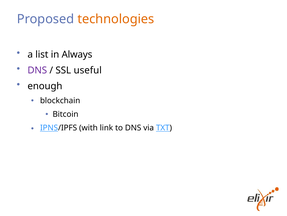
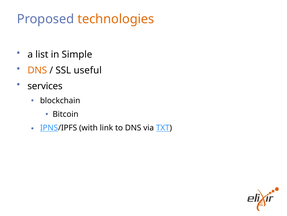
Always: Always -> Simple
DNS at (37, 70) colour: purple -> orange
enough: enough -> services
